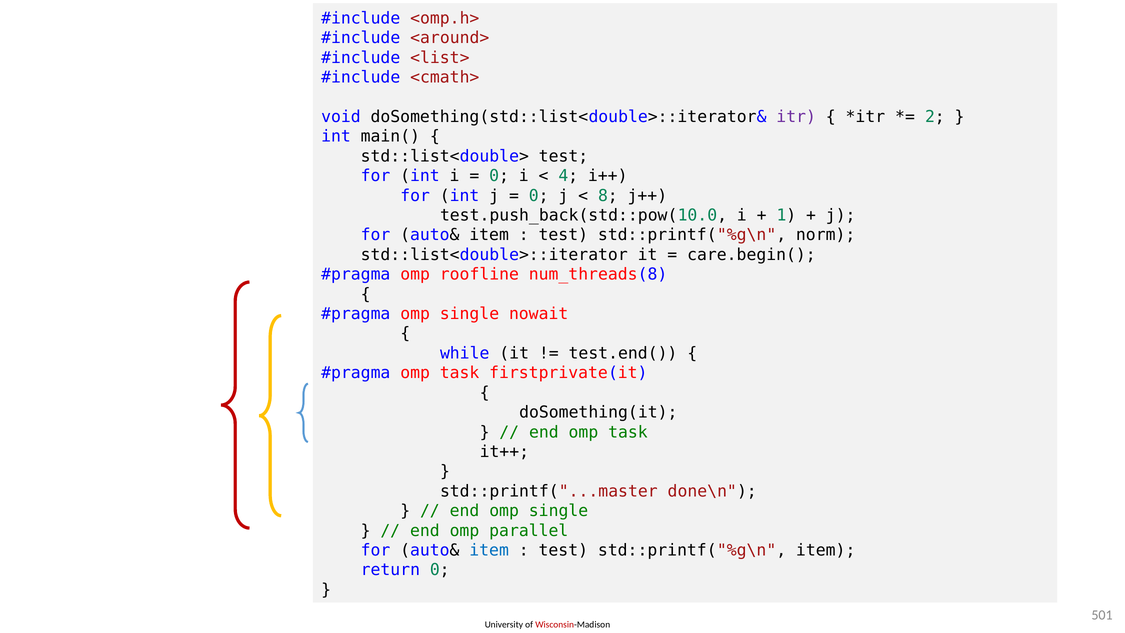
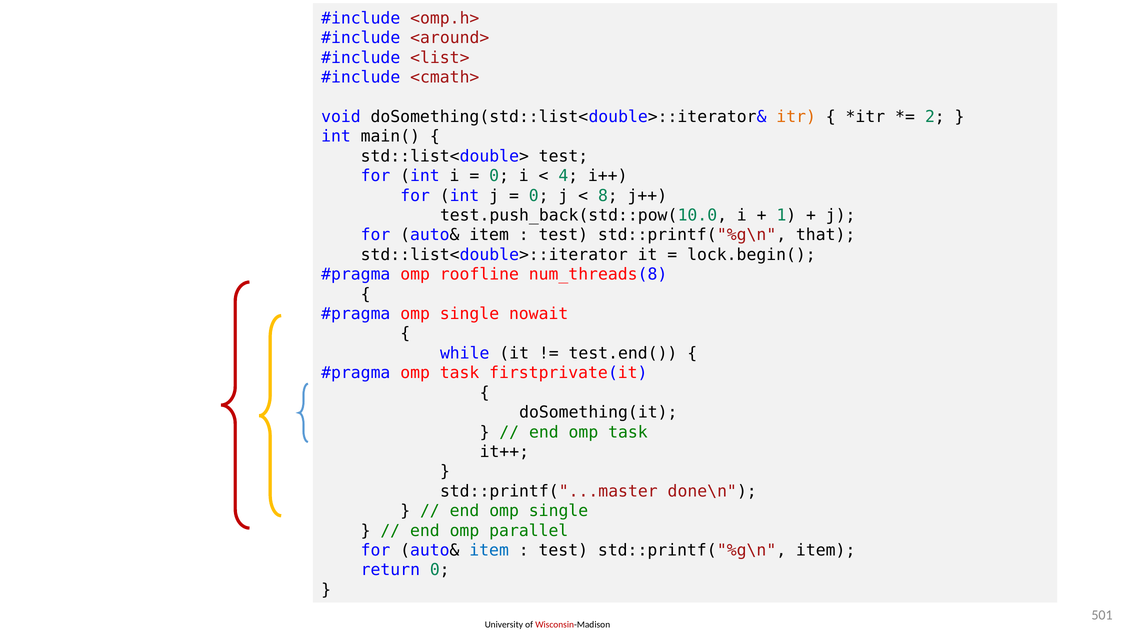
itr colour: purple -> orange
norm: norm -> that
care.begin(: care.begin( -> lock.begin(
